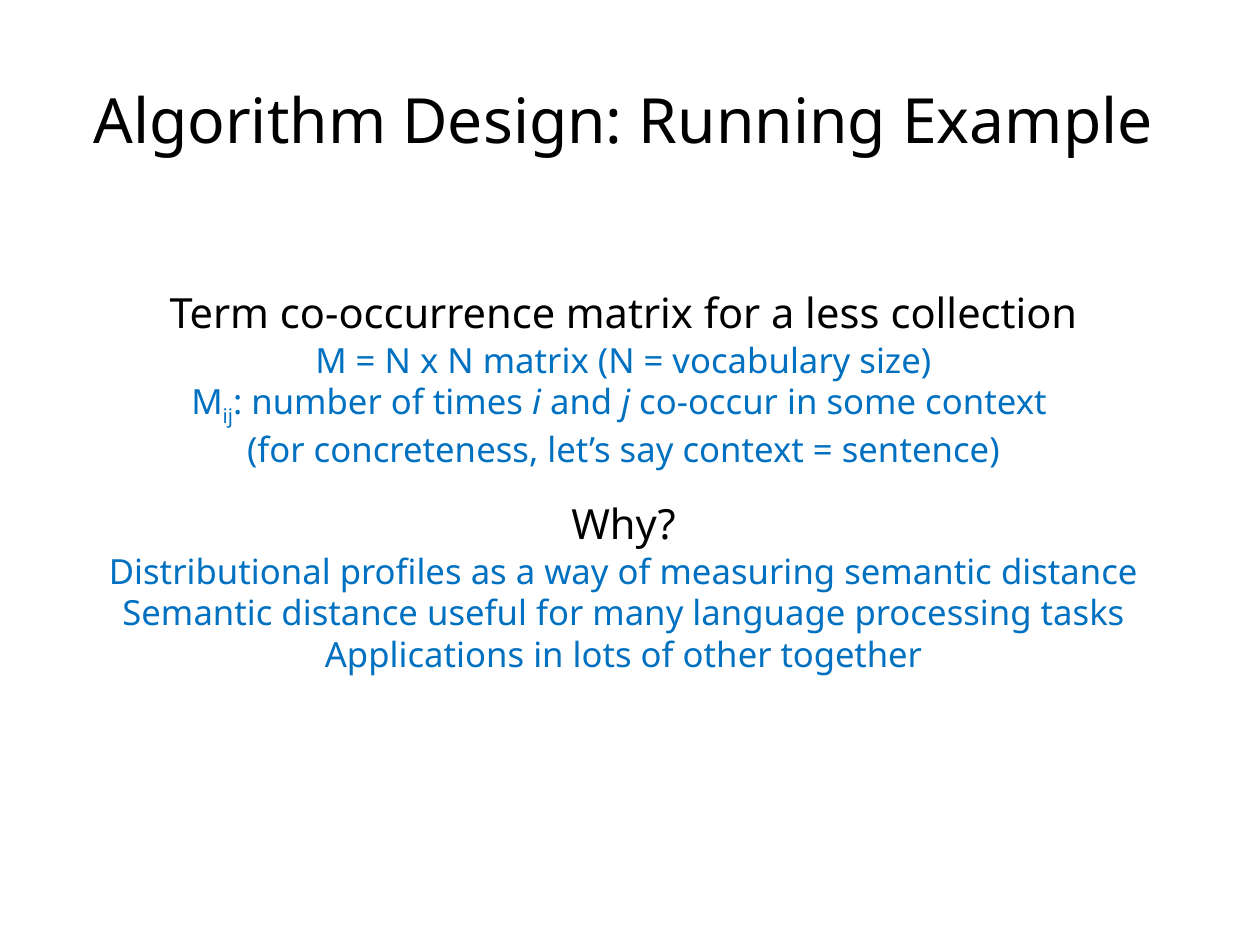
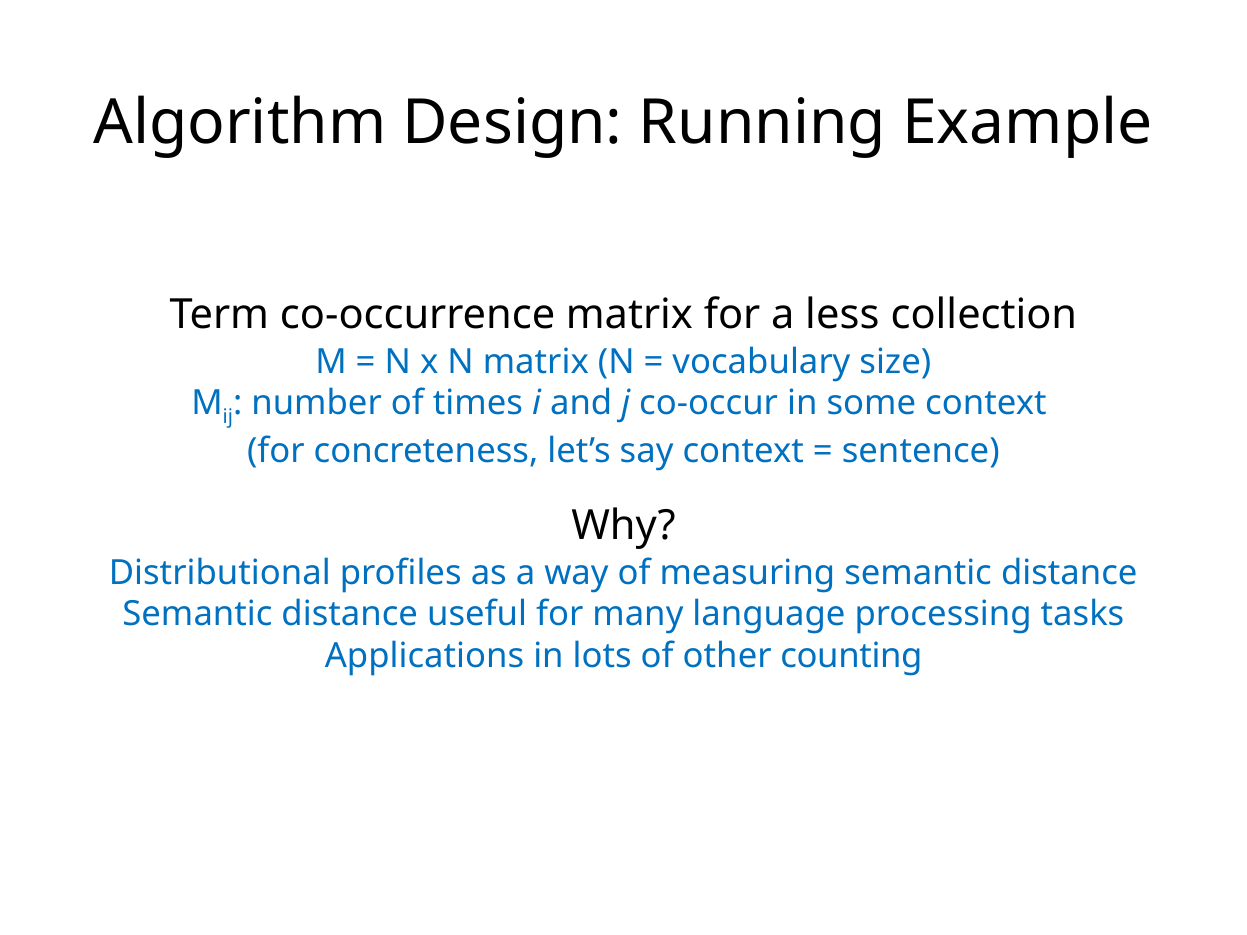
together: together -> counting
